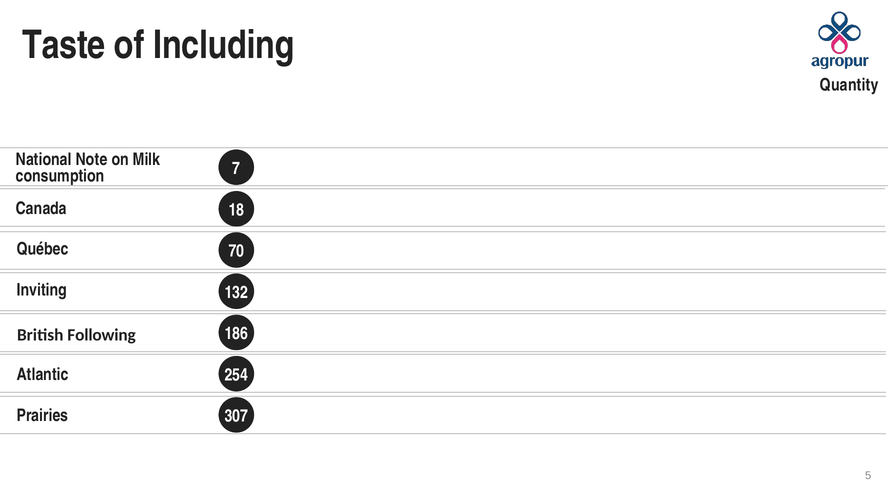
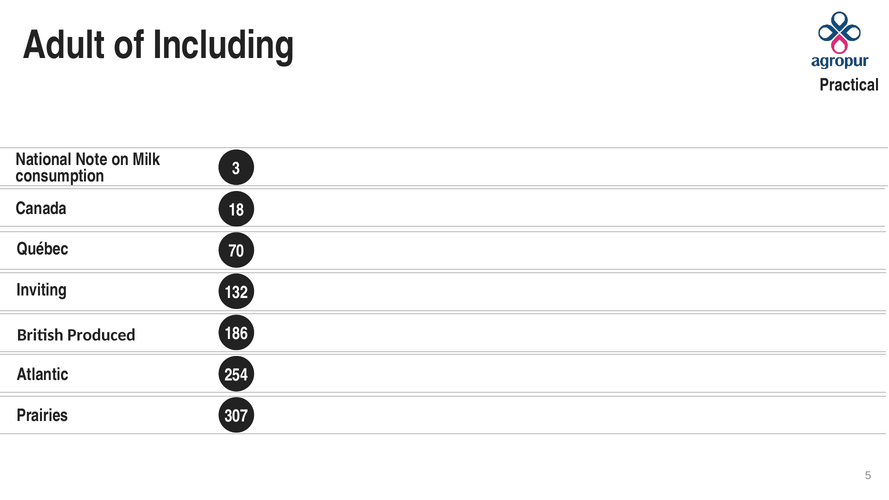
Taste: Taste -> Adult
Quantity: Quantity -> Practical
7: 7 -> 3
Following: Following -> Produced
